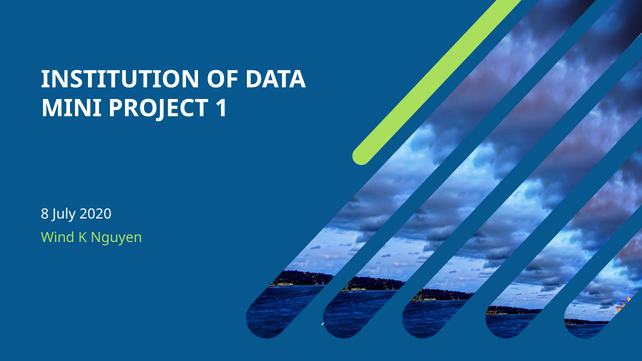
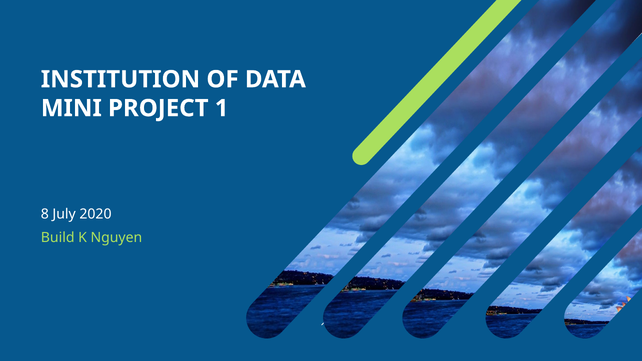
Wind: Wind -> Build
